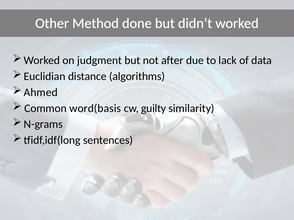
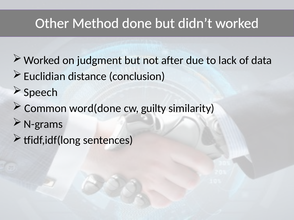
algorithms: algorithms -> conclusion
Ahmed: Ahmed -> Speech
word(basis: word(basis -> word(done
